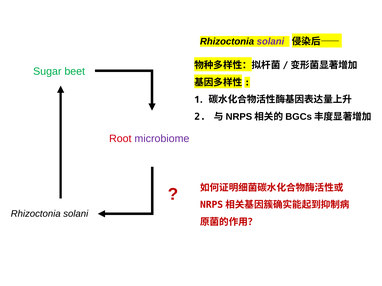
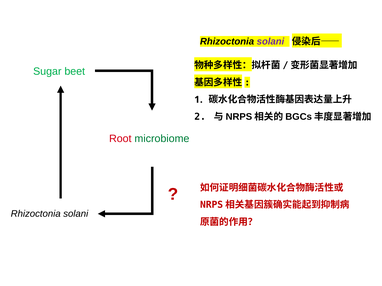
microbiome colour: purple -> green
